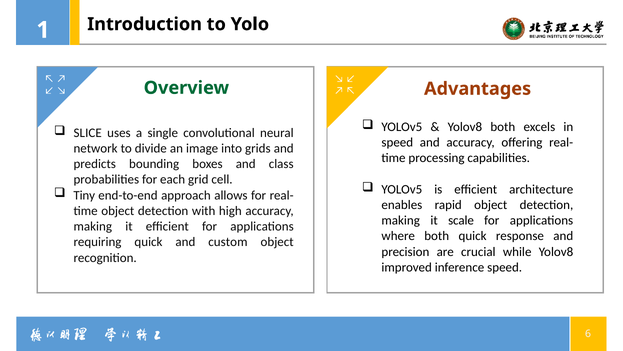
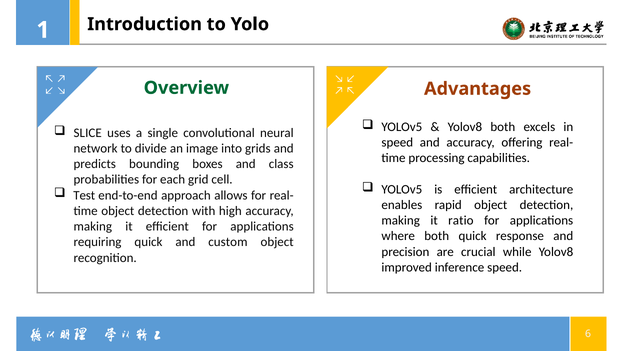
Tiny: Tiny -> Test
scale: scale -> ratio
